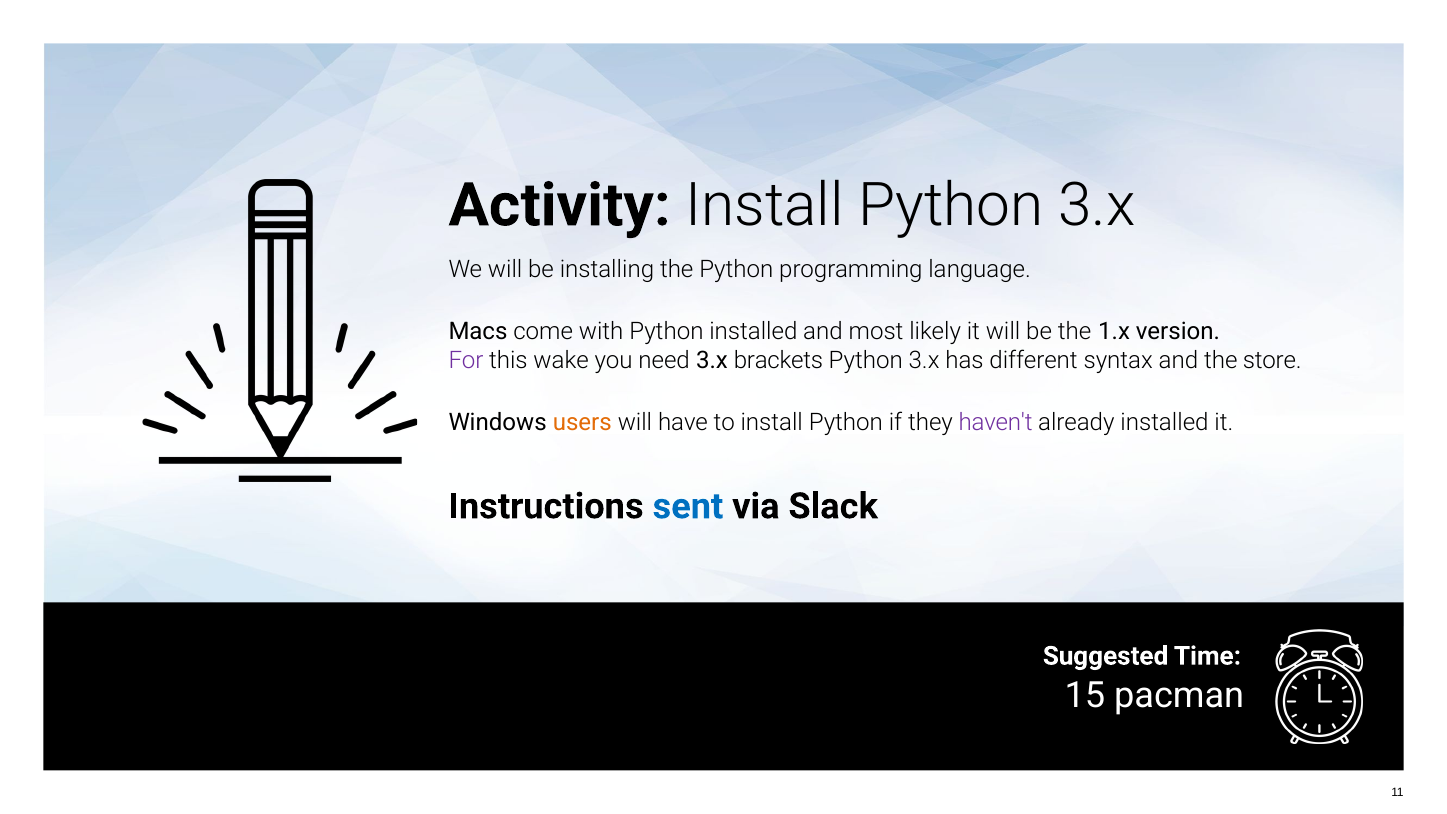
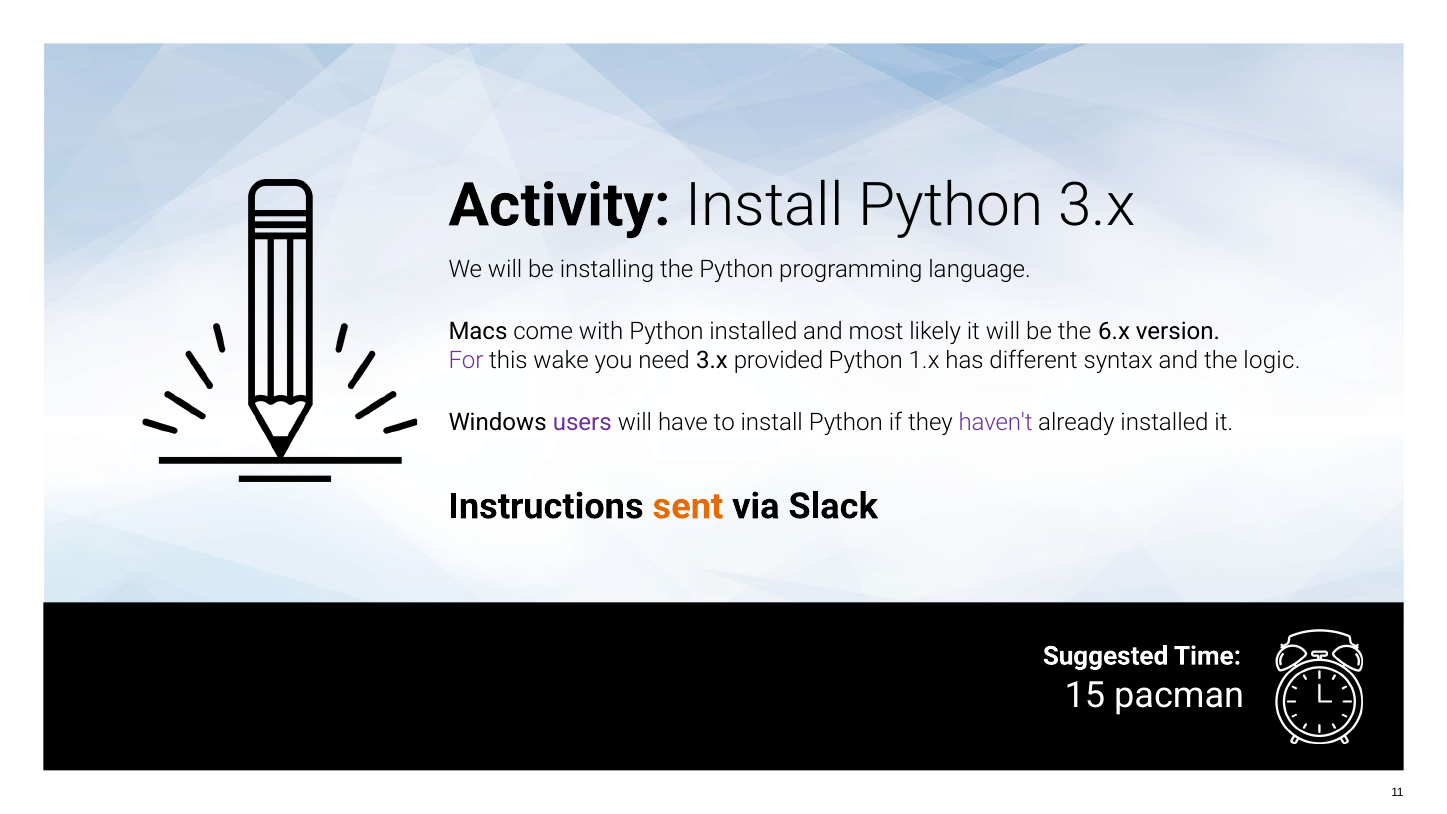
1.x: 1.x -> 6.x
brackets: brackets -> provided
3.x at (924, 360): 3.x -> 1.x
store: store -> logic
users colour: orange -> purple
sent colour: blue -> orange
